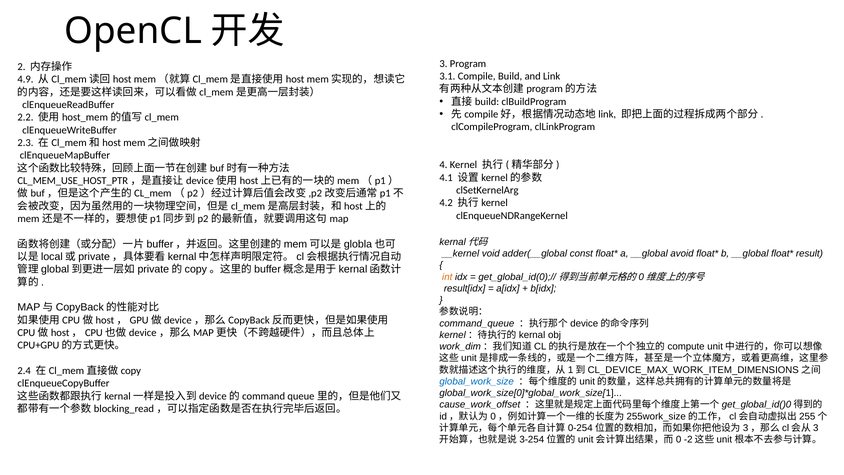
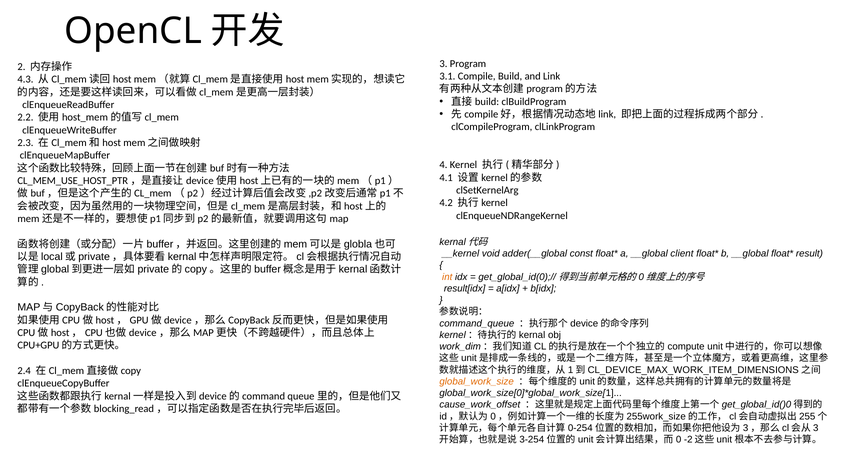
4.9: 4.9 -> 4.3
avoid: avoid -> client
global_work_size colour: blue -> orange
